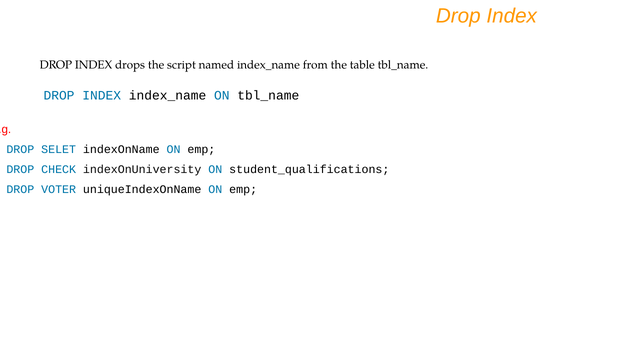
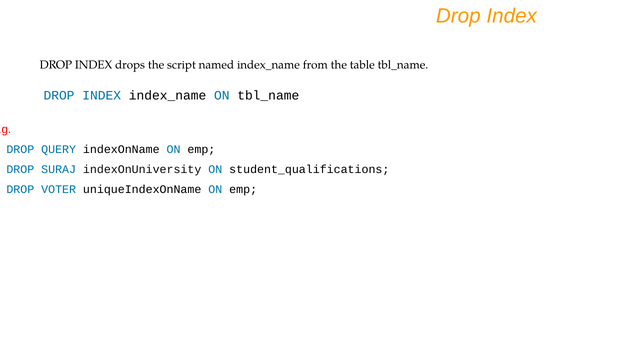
SELET: SELET -> QUERY
CHECK: CHECK -> SURAJ
